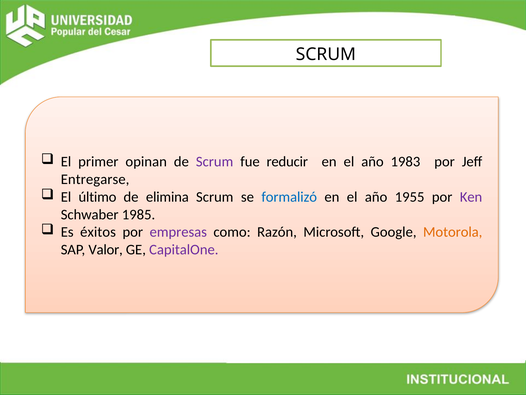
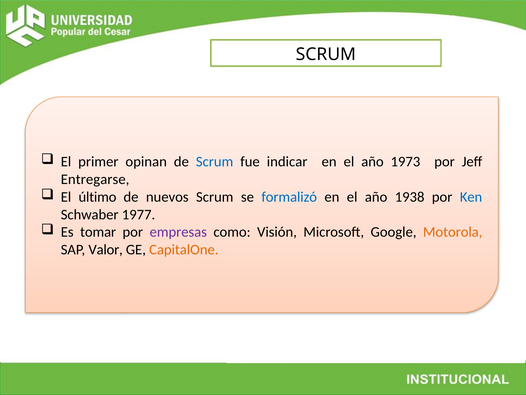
Scrum at (215, 162) colour: purple -> blue
reducir: reducir -> indicar
1983: 1983 -> 1973
elimina: elimina -> nuevos
1955: 1955 -> 1938
Ken colour: purple -> blue
1985: 1985 -> 1977
éxitos: éxitos -> tomar
Razón: Razón -> Visión
CapitalOne colour: purple -> orange
